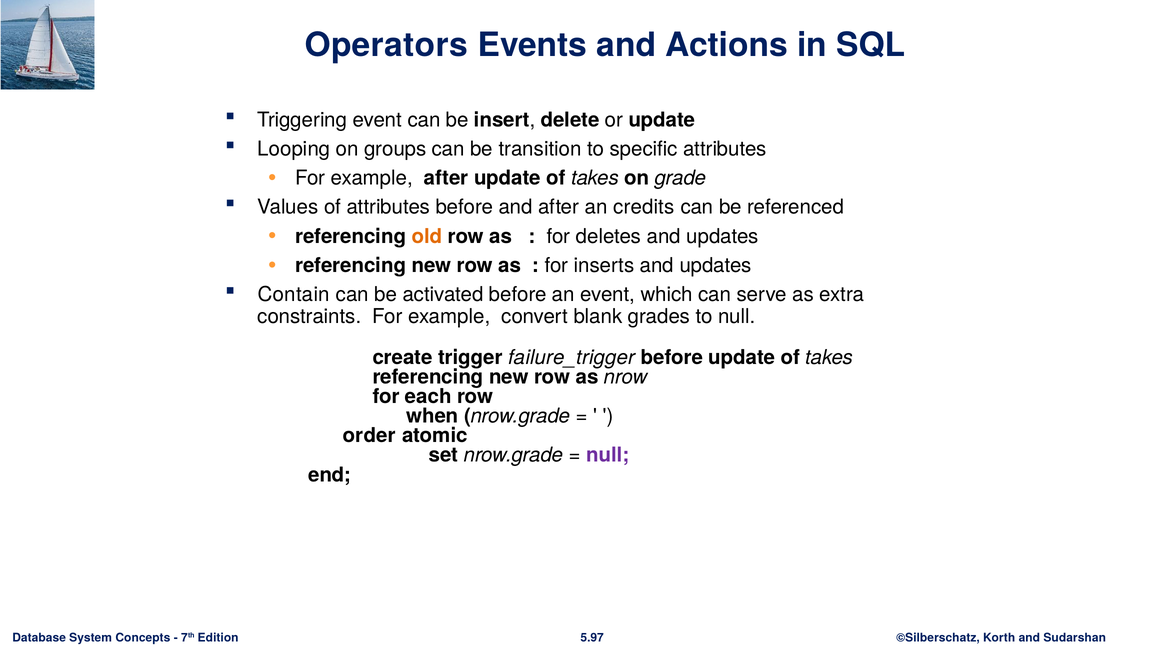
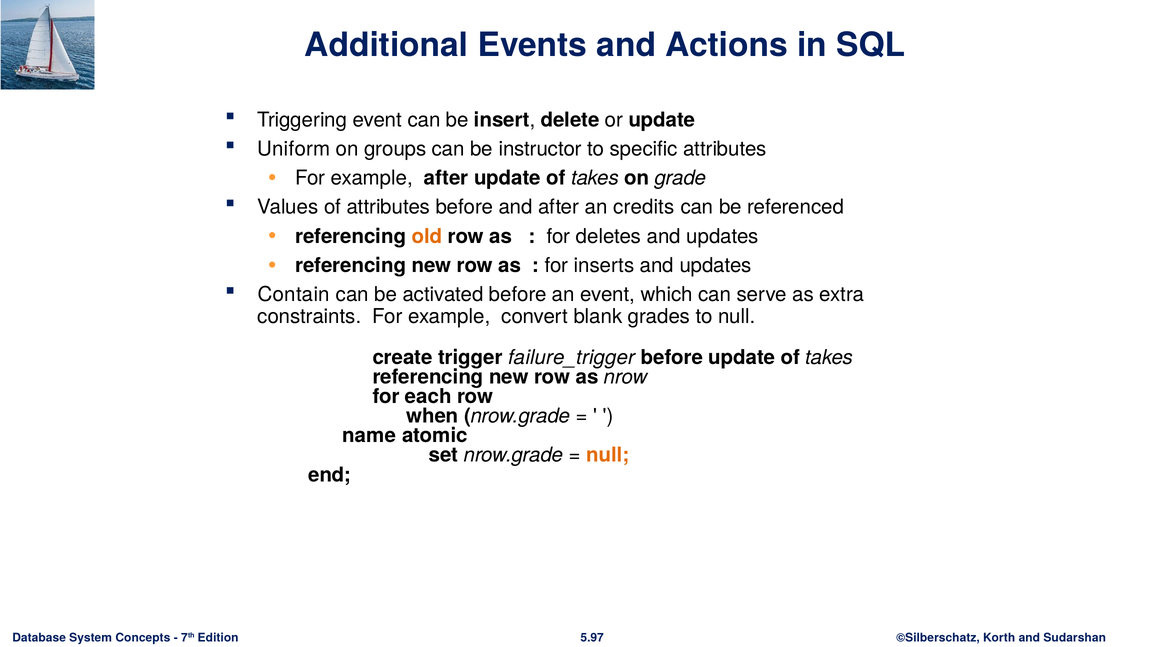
Operators: Operators -> Additional
Looping: Looping -> Uniform
transition: transition -> instructor
order: order -> name
null at (608, 456) colour: purple -> orange
